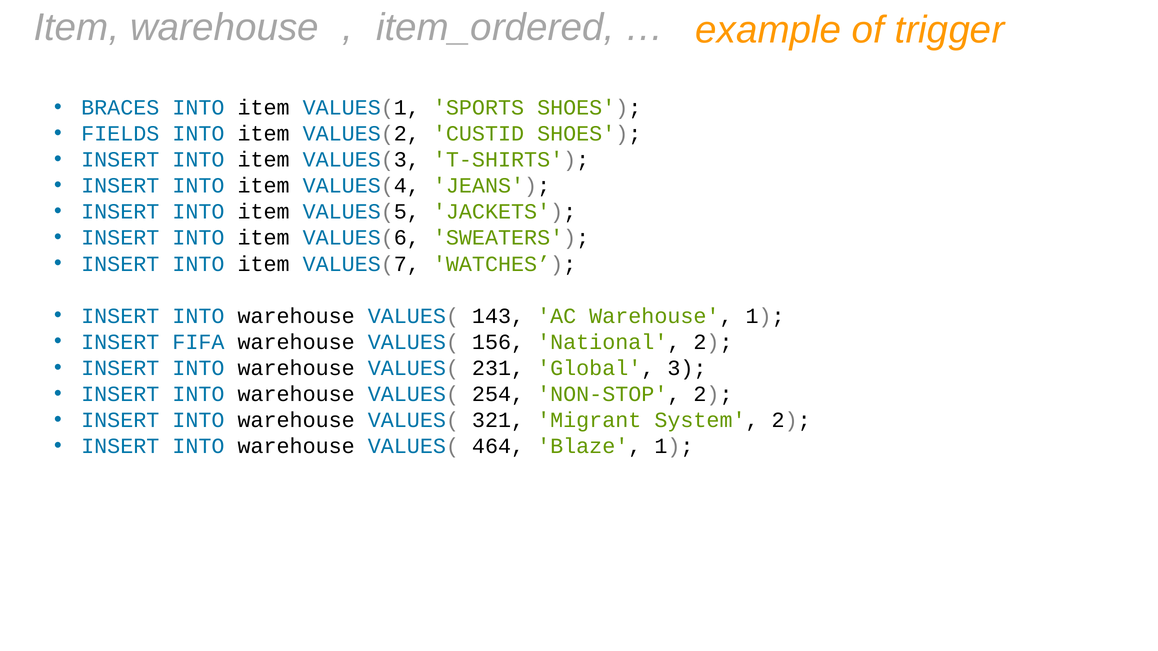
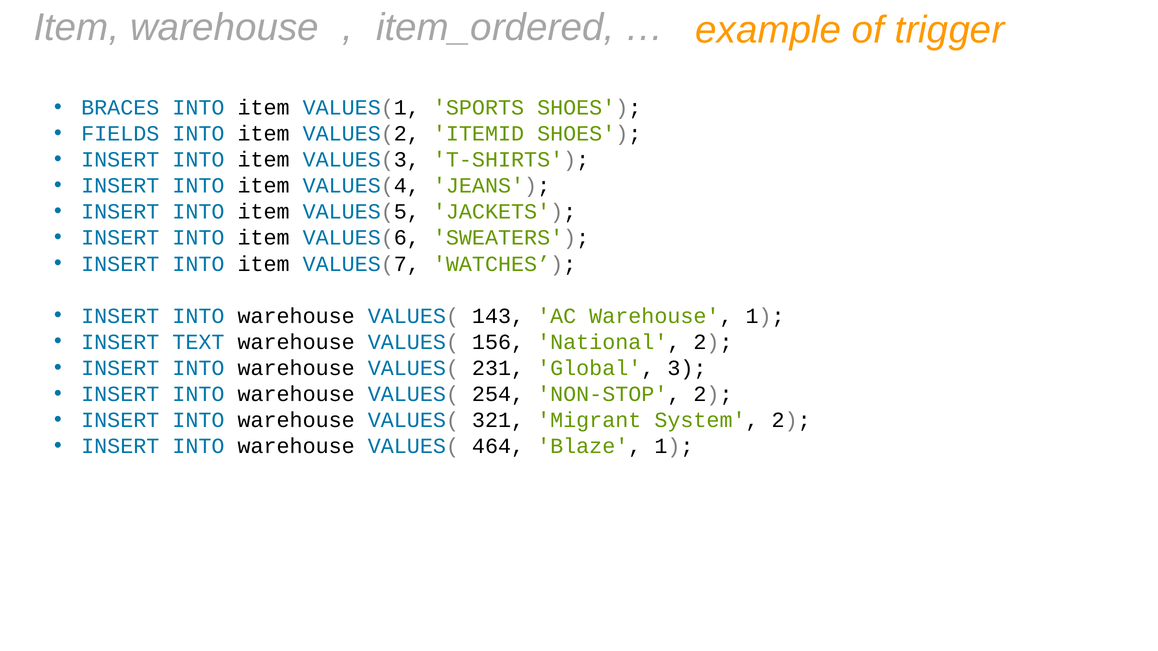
CUSTID: CUSTID -> ITEMID
FIFA: FIFA -> TEXT
